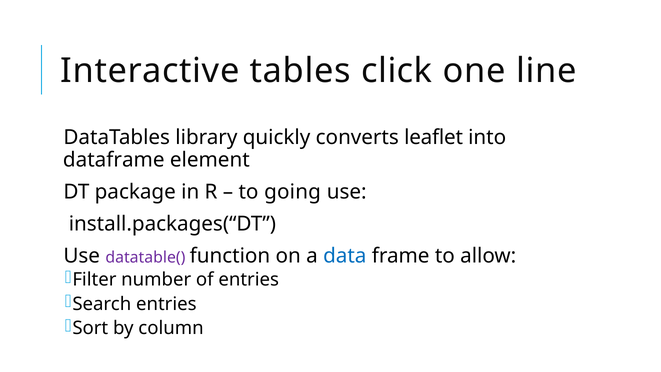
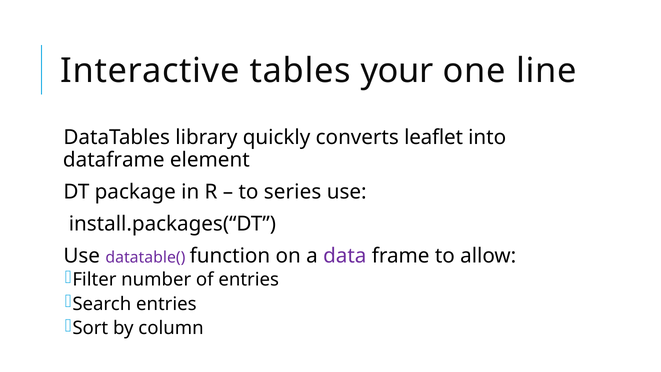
click: click -> your
going: going -> series
data colour: blue -> purple
